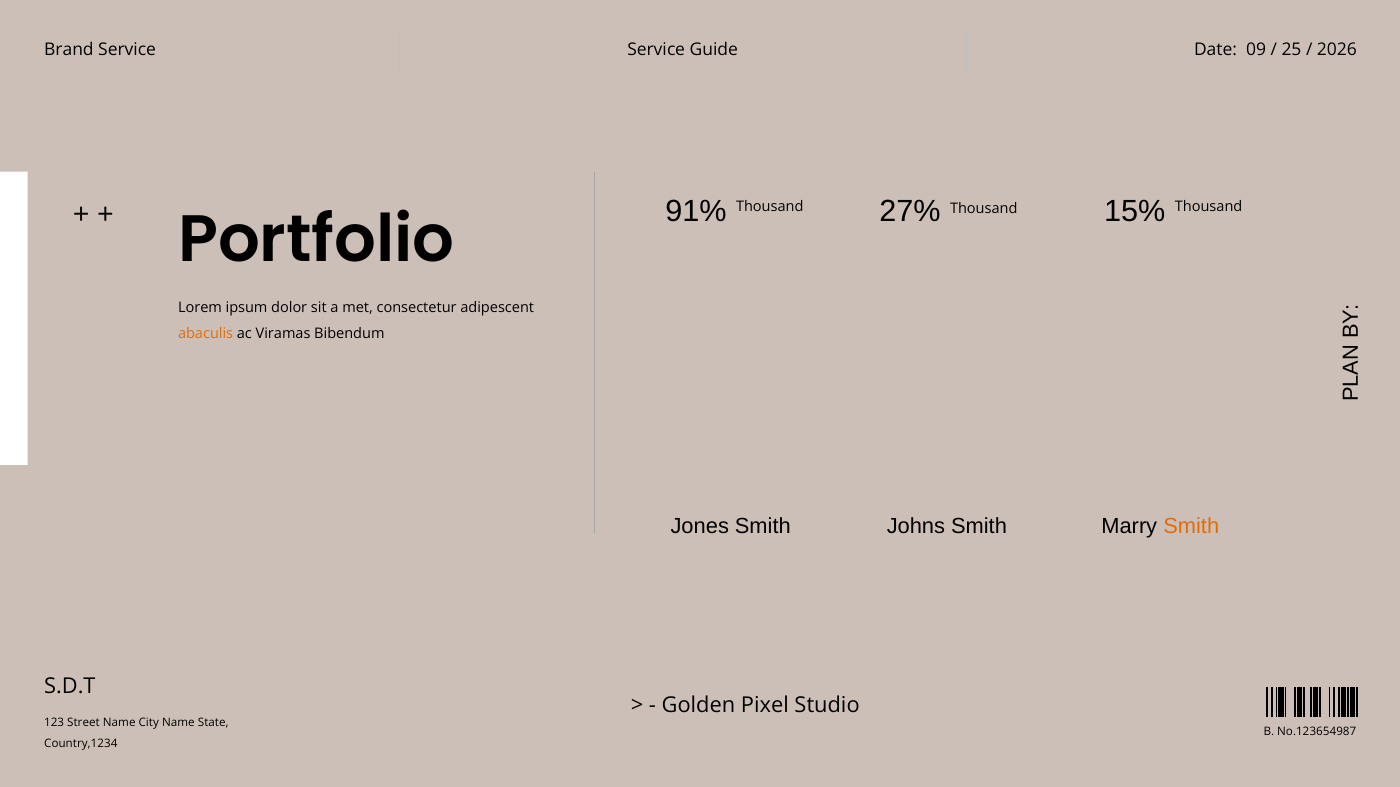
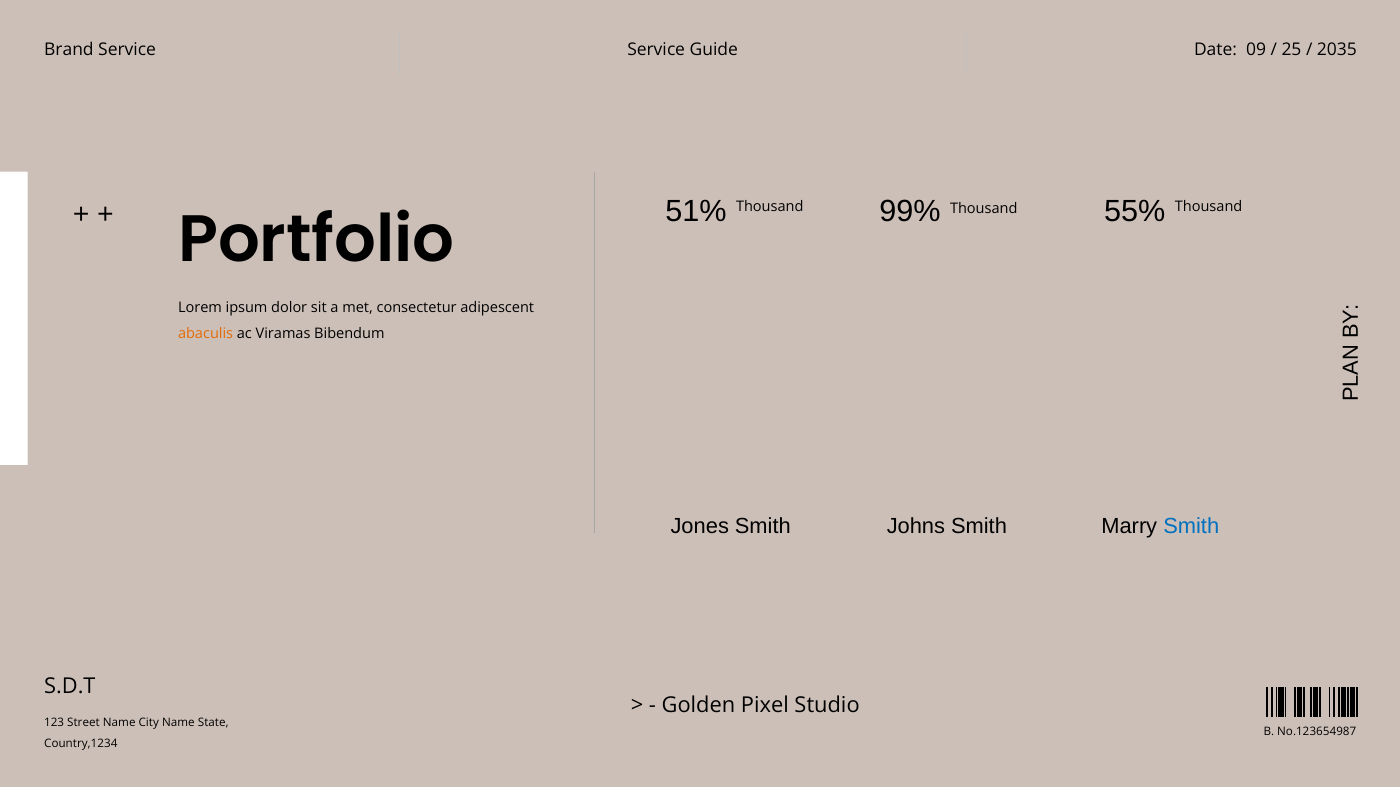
2026: 2026 -> 2035
91%: 91% -> 51%
27%: 27% -> 99%
15%: 15% -> 55%
Smith at (1191, 527) colour: orange -> blue
